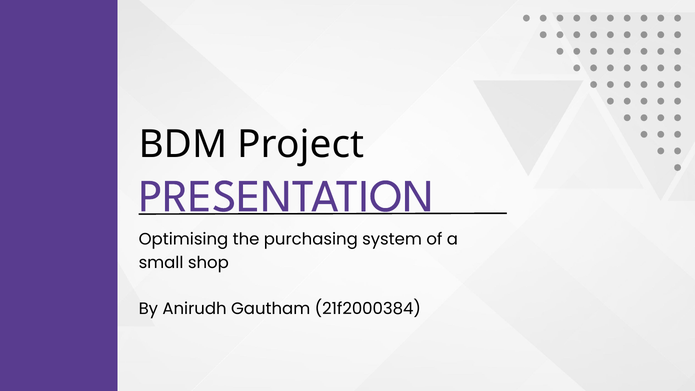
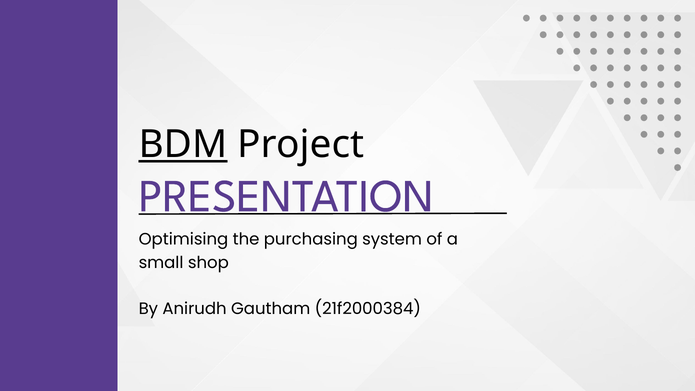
BDM underline: none -> present
